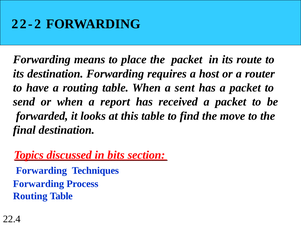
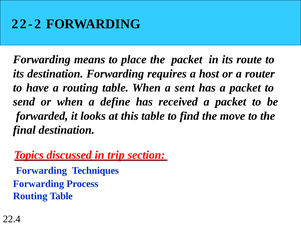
report: report -> define
bits: bits -> trip
